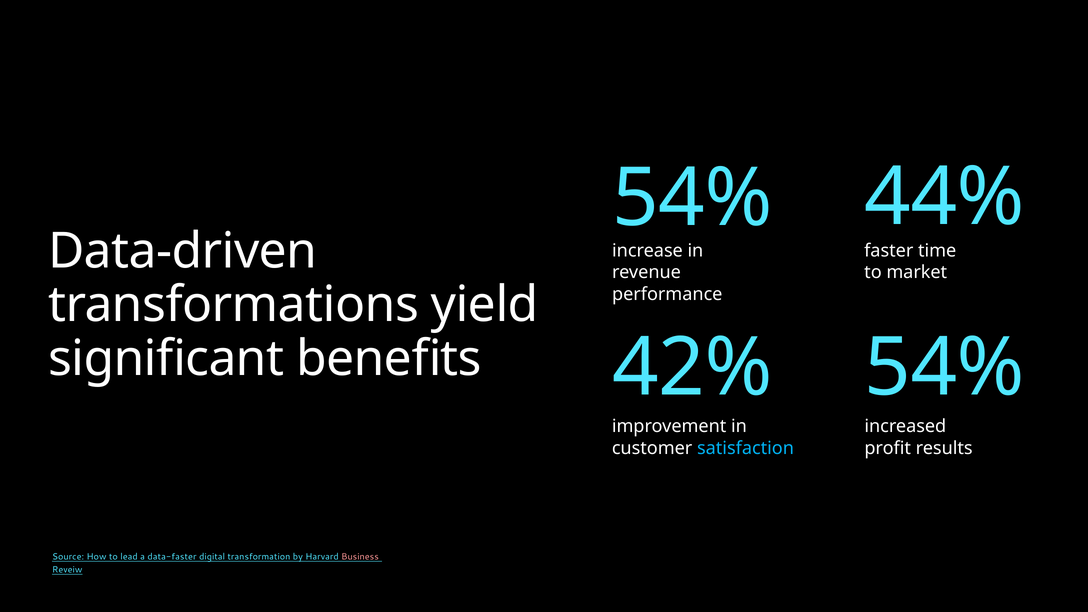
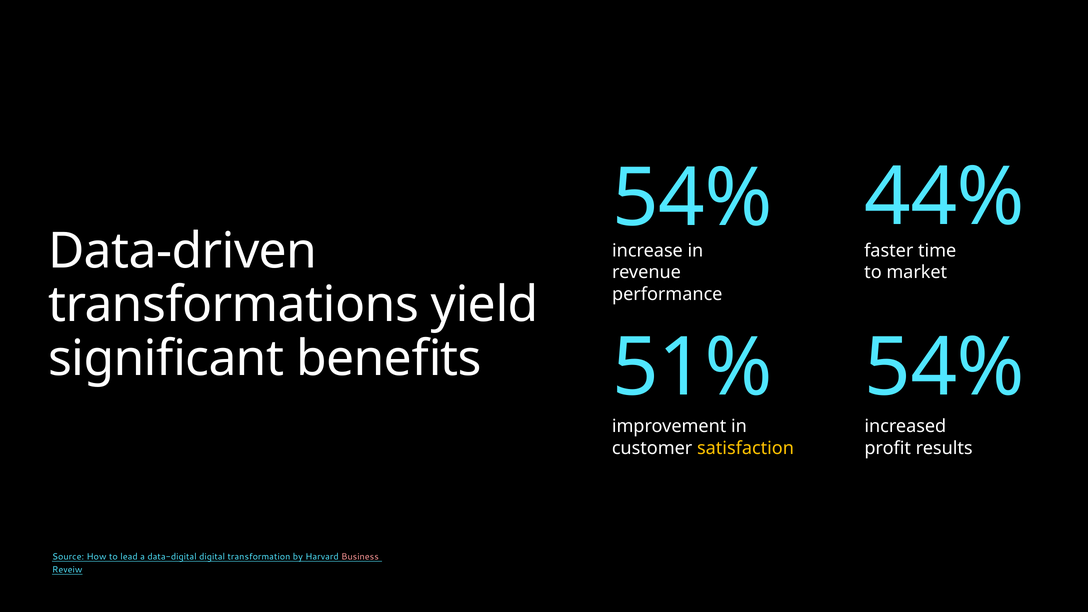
42%: 42% -> 51%
satisfaction colour: light blue -> yellow
data-faster: data-faster -> data-digital
